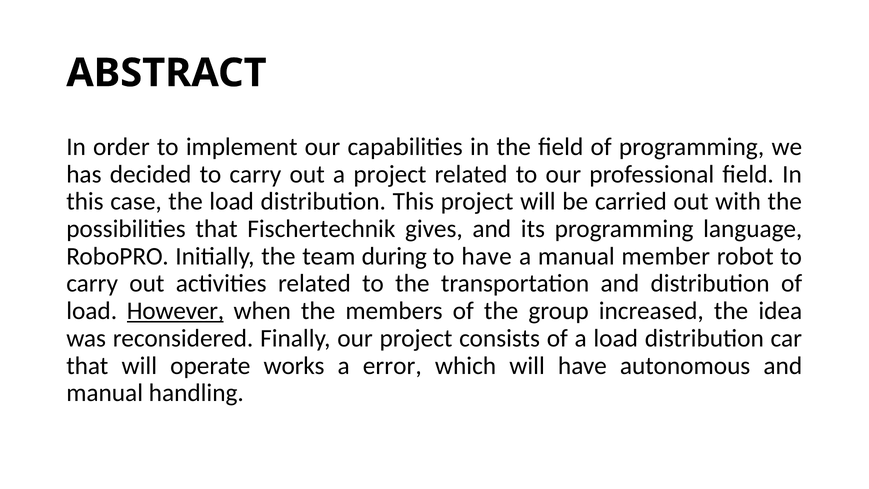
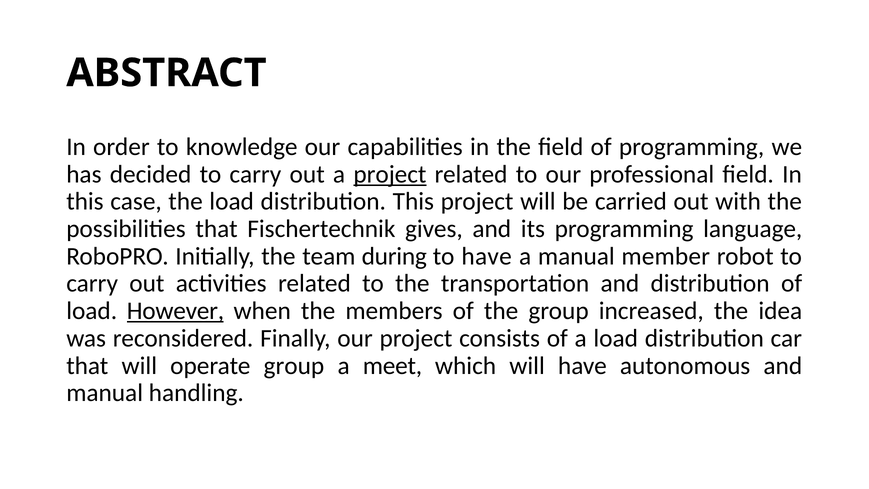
implement: implement -> knowledge
project at (390, 174) underline: none -> present
operate works: works -> group
error: error -> meet
